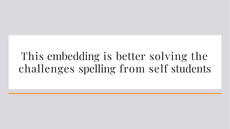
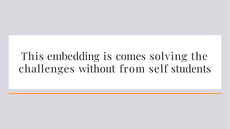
better: better -> comes
spelling: spelling -> without
